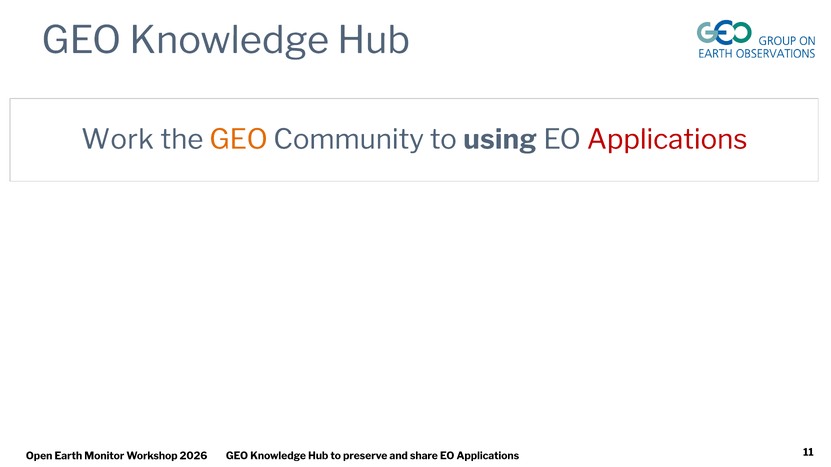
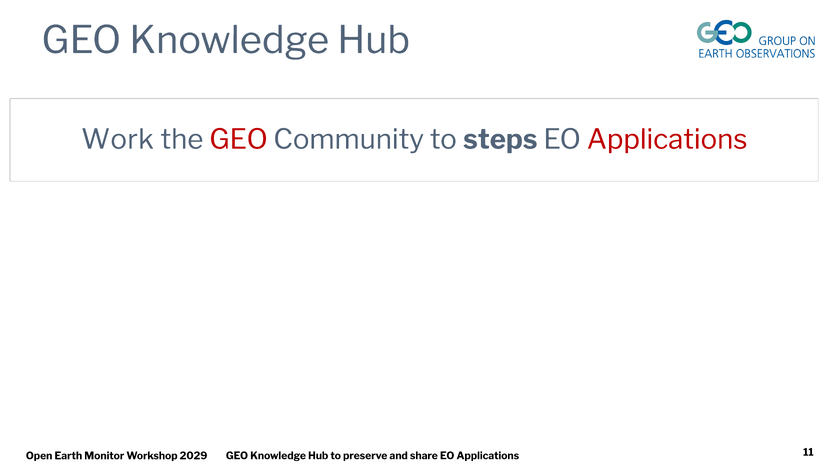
GEO at (239, 140) colour: orange -> red
using: using -> steps
2026: 2026 -> 2029
